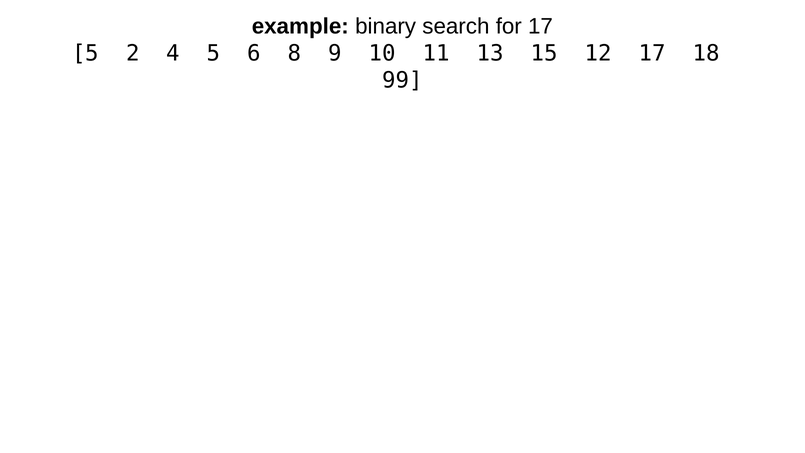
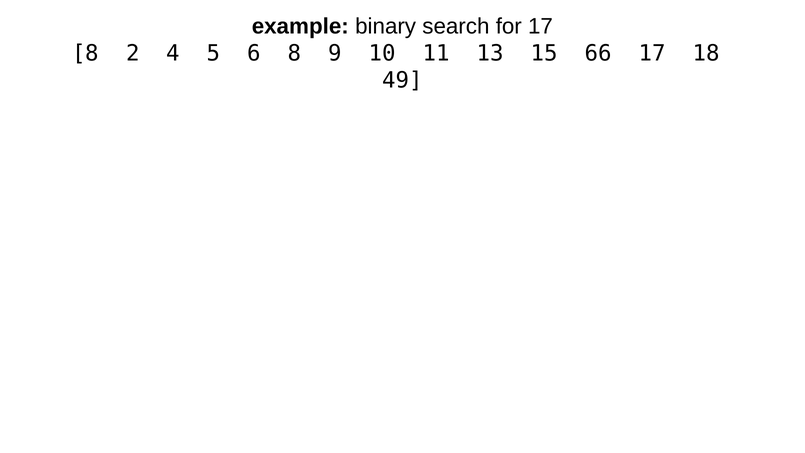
5 at (85, 53): 5 -> 8
12: 12 -> 66
99: 99 -> 49
